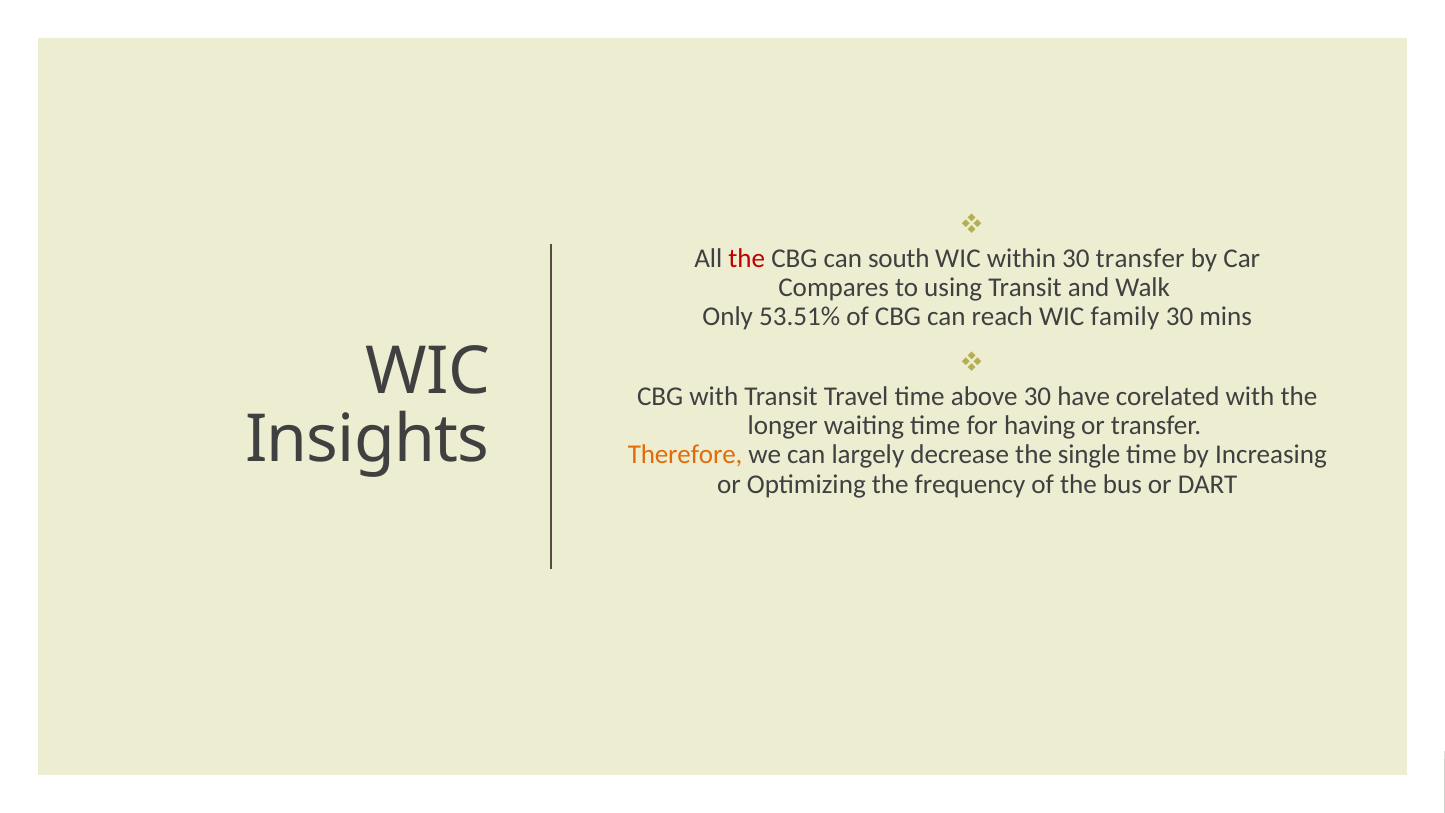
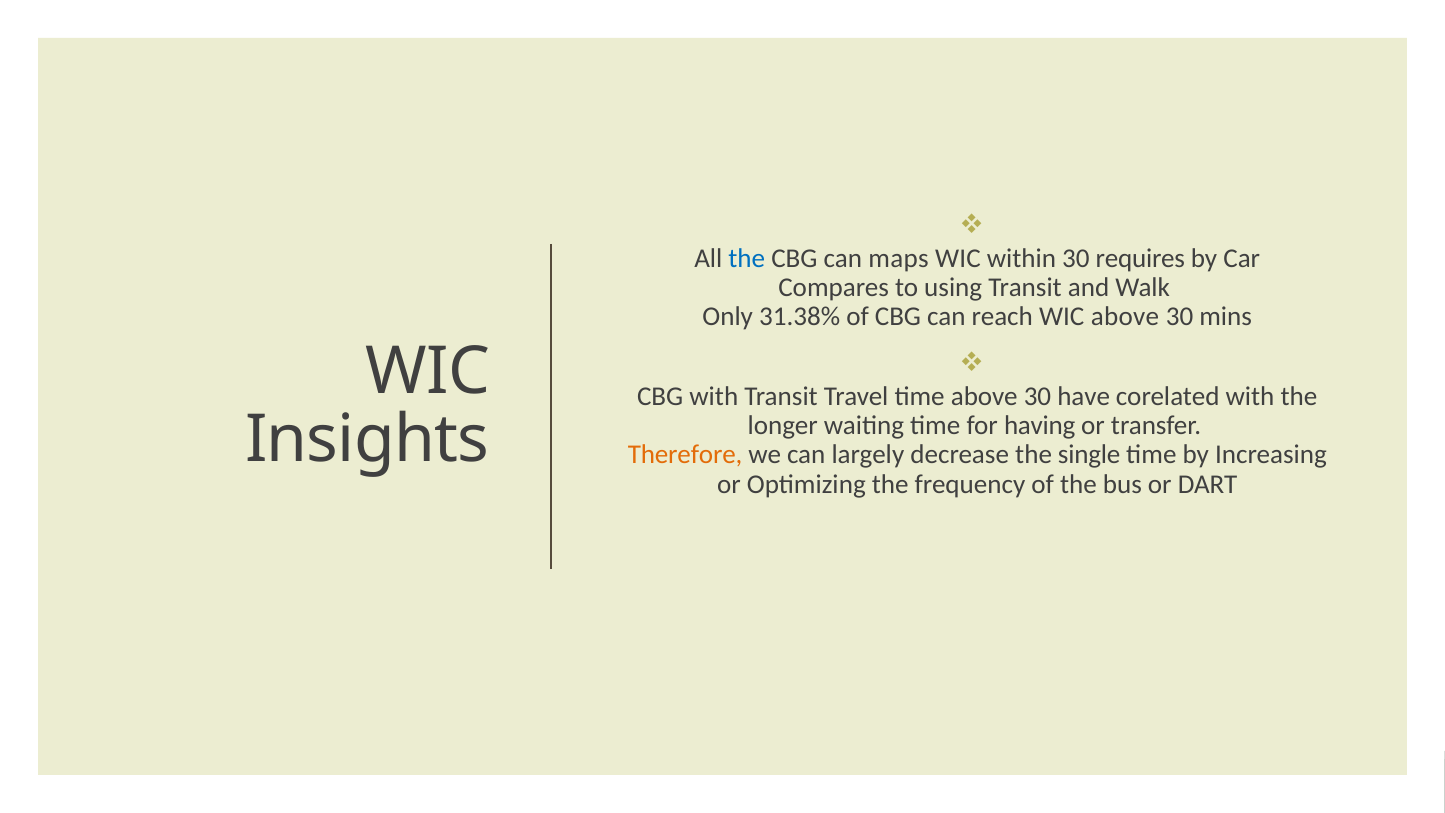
the at (747, 258) colour: red -> blue
south: south -> maps
30 transfer: transfer -> requires
53.51%: 53.51% -> 31.38%
WIC family: family -> above
